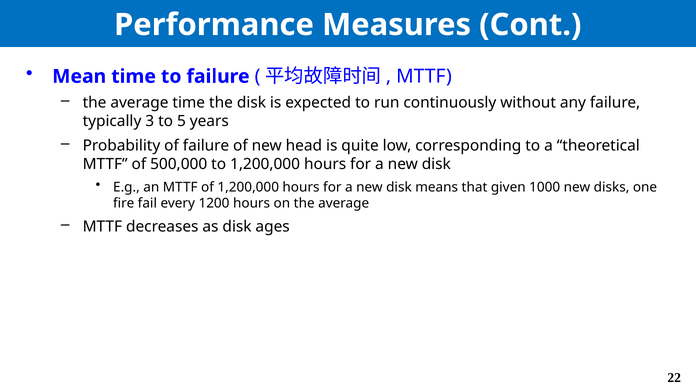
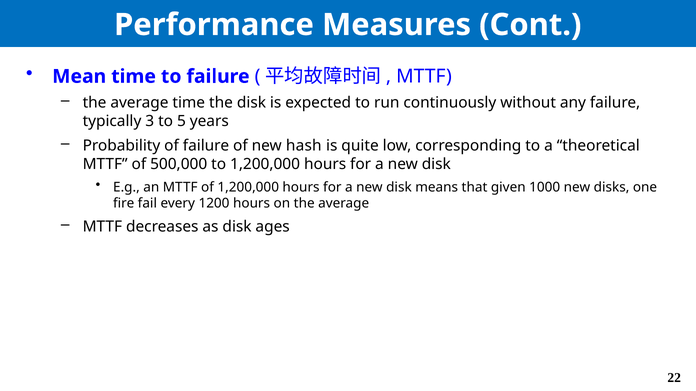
head: head -> hash
